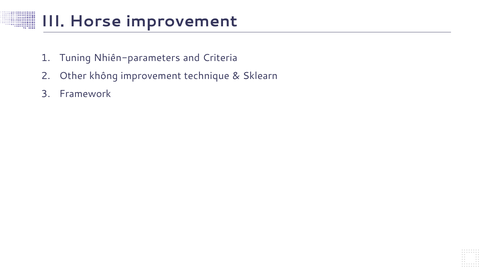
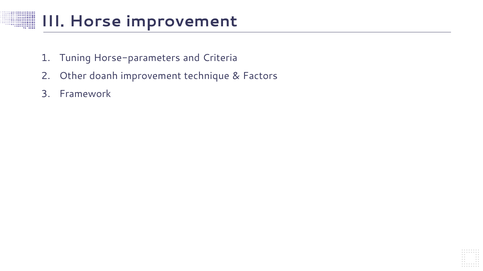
Nhiên-parameters: Nhiên-parameters -> Horse-parameters
không: không -> doanh
Sklearn: Sklearn -> Factors
